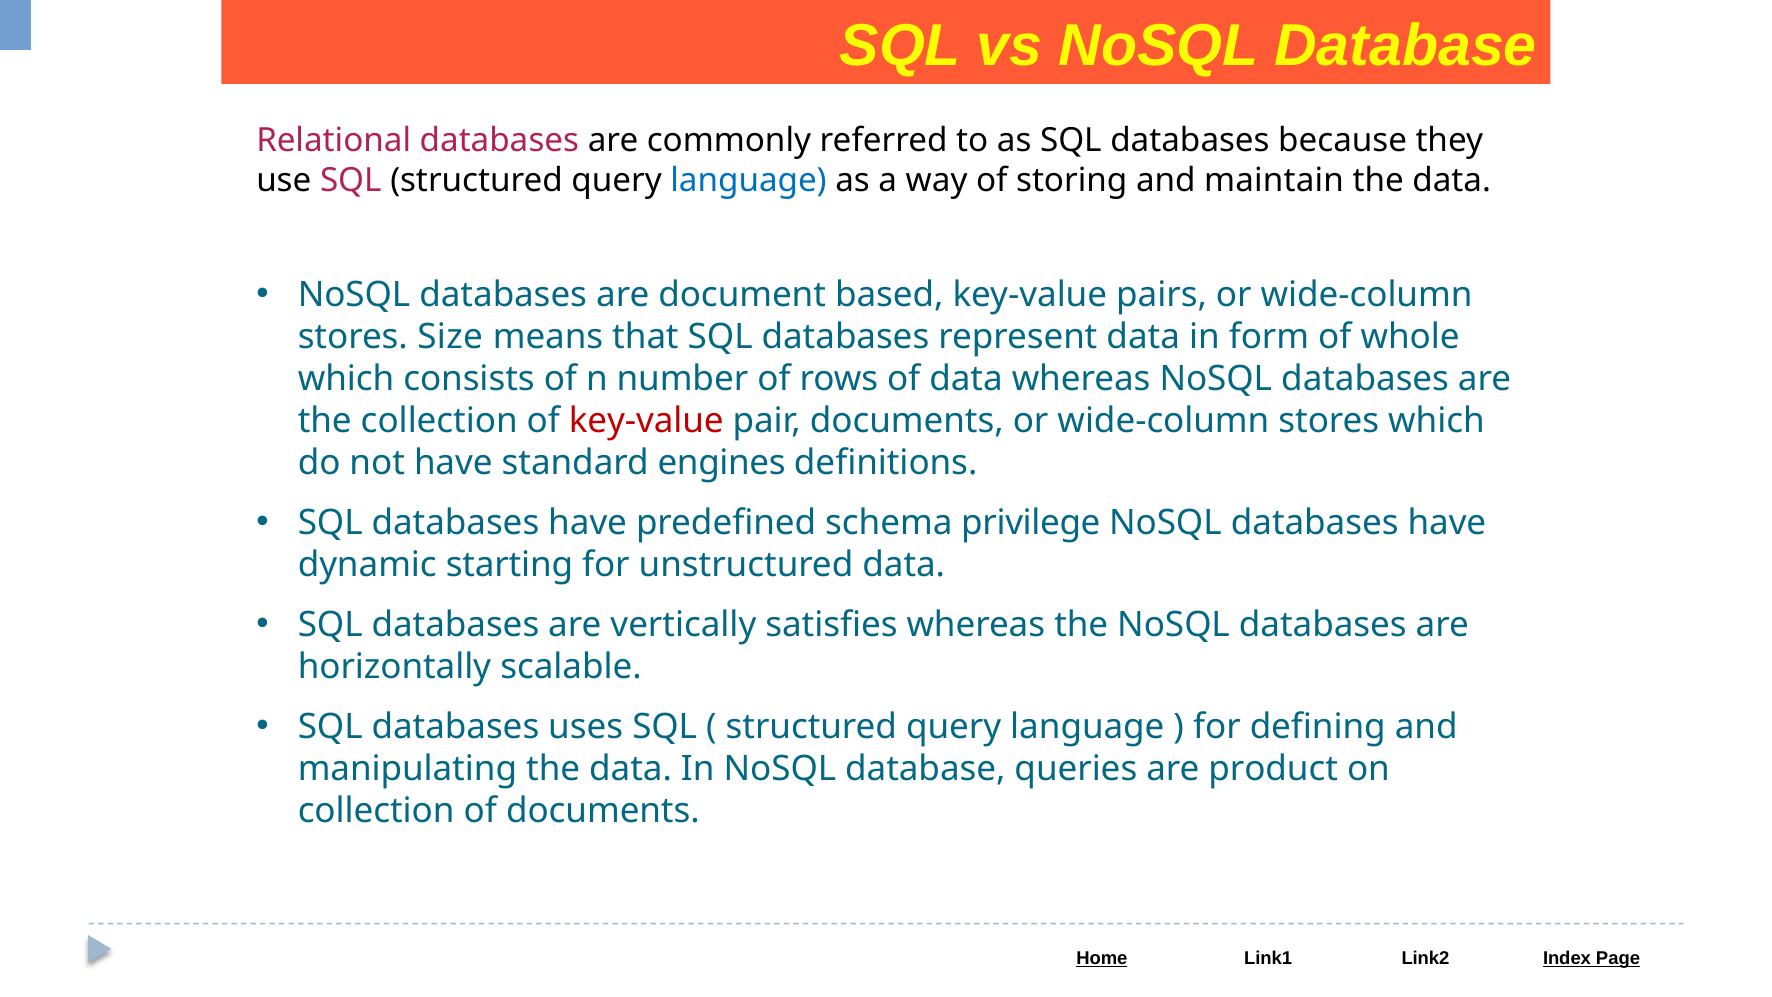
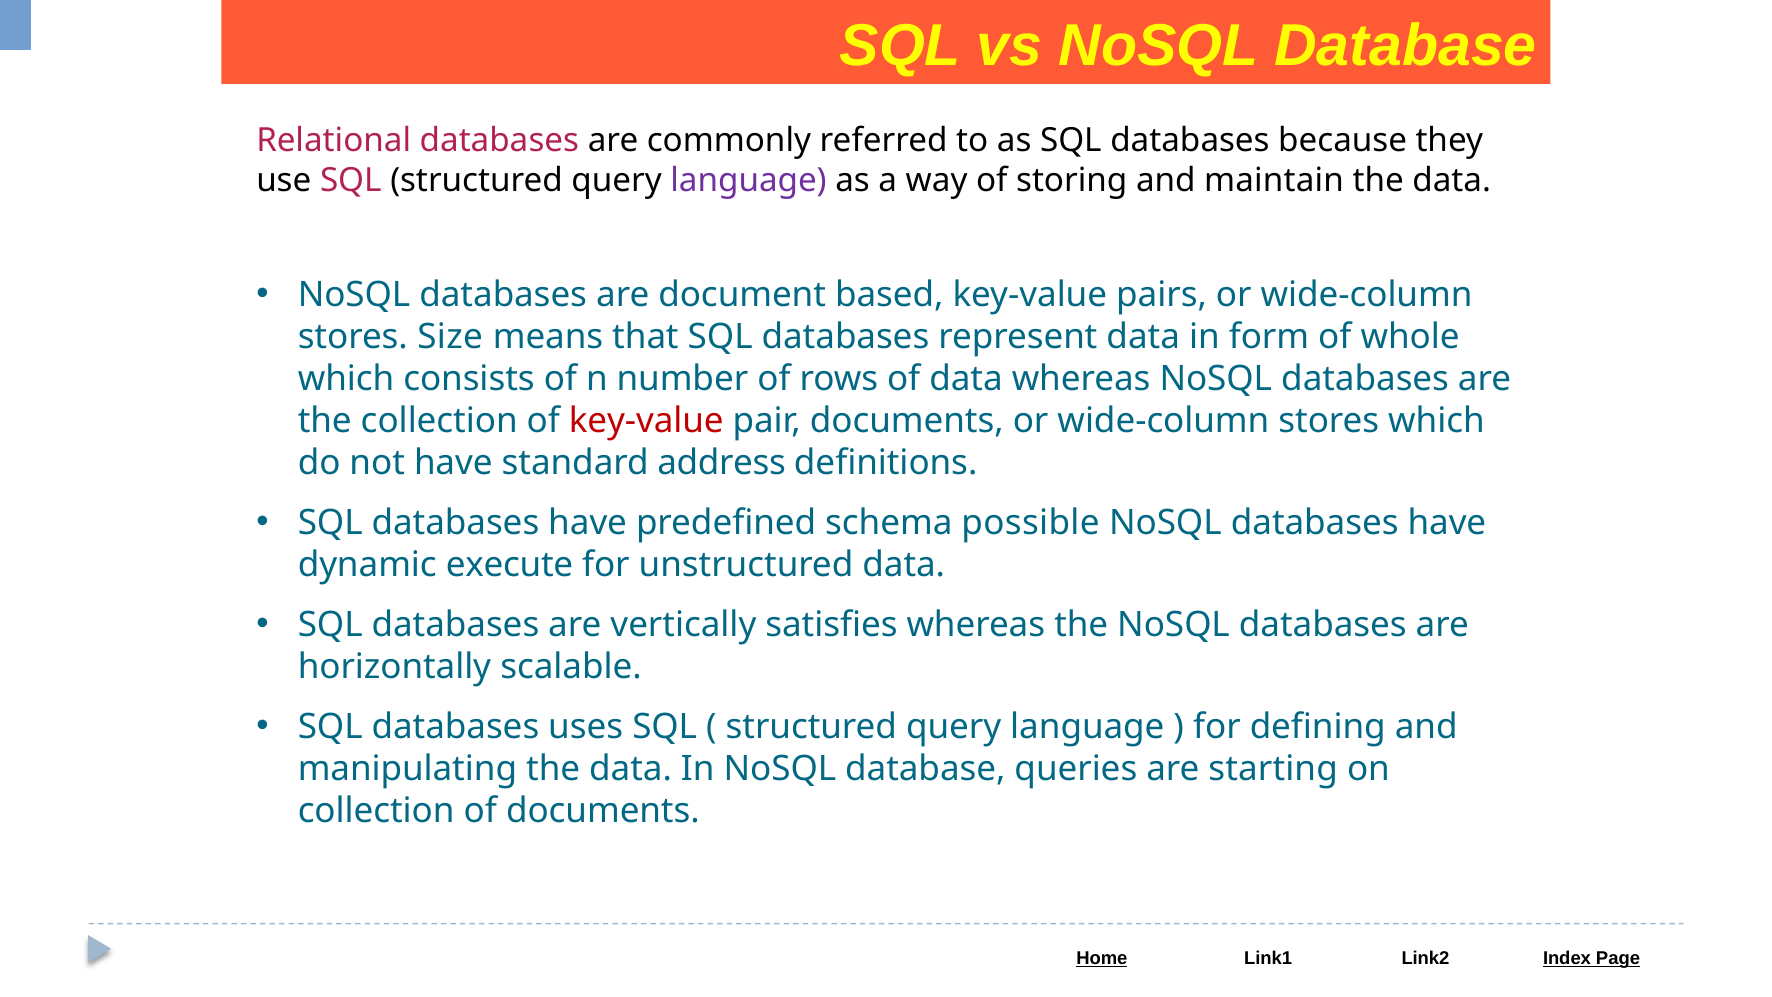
language at (749, 181) colour: blue -> purple
engines: engines -> address
privilege: privilege -> possible
starting: starting -> execute
product: product -> starting
